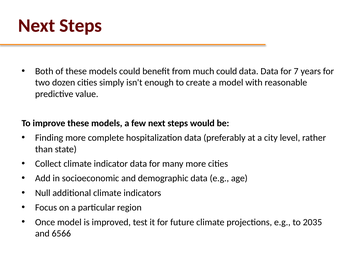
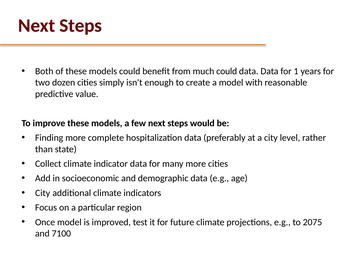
7: 7 -> 1
Null at (43, 193): Null -> City
2035: 2035 -> 2075
6566: 6566 -> 7100
